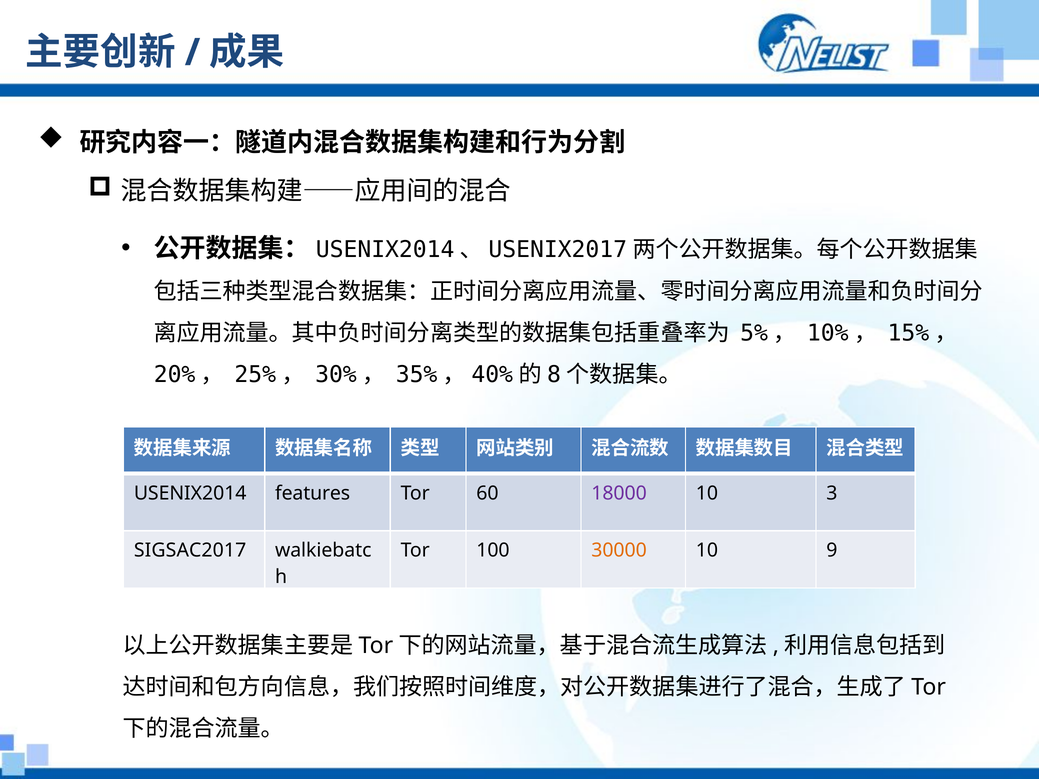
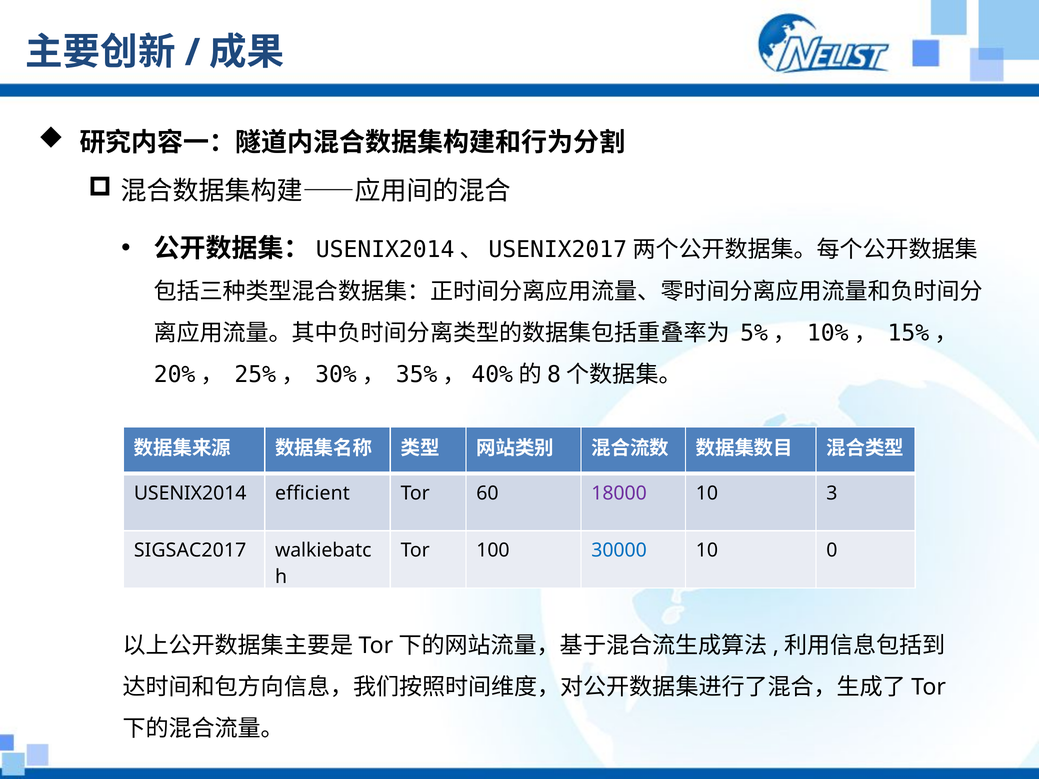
features: features -> efficient
30000 colour: orange -> blue
9: 9 -> 0
